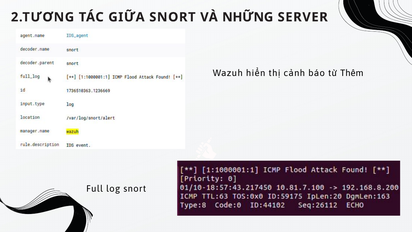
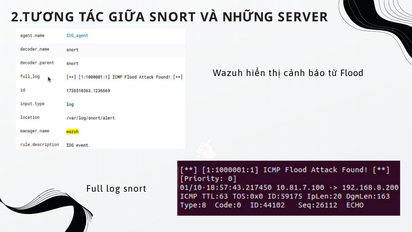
Thêm: Thêm -> Flood
